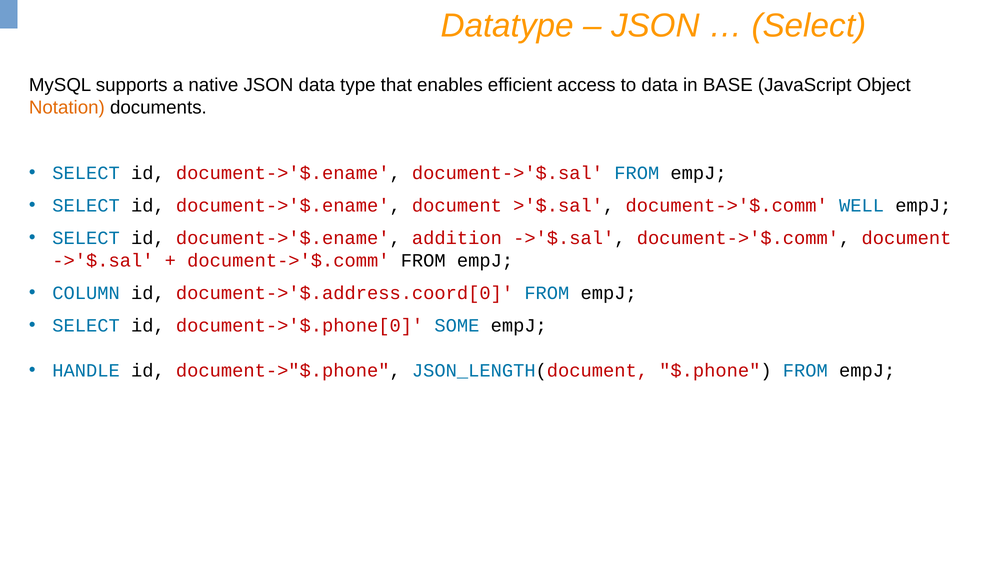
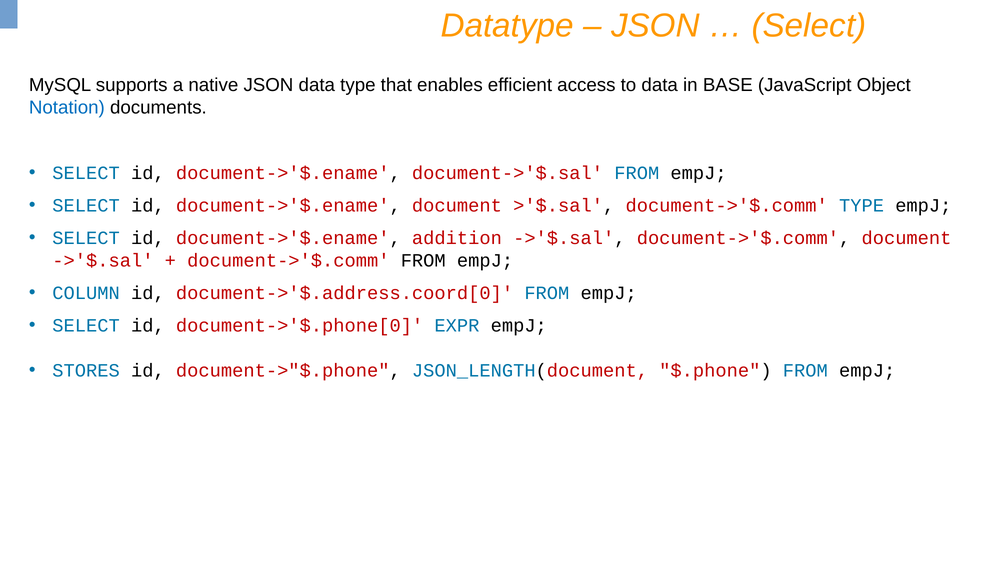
Notation colour: orange -> blue
document->'$.comm WELL: WELL -> TYPE
SOME: SOME -> EXPR
HANDLE: HANDLE -> STORES
